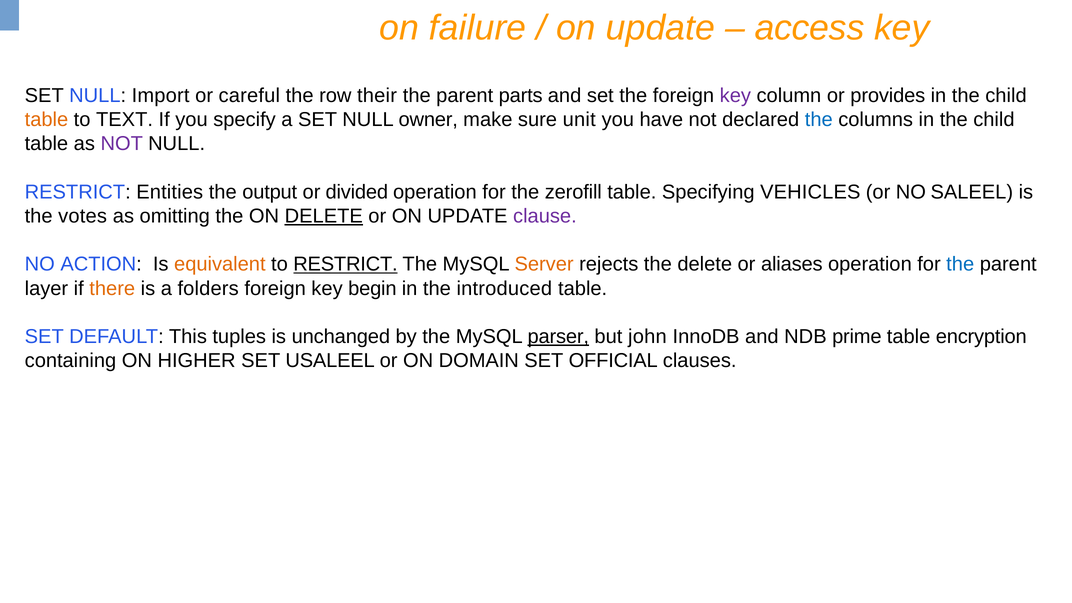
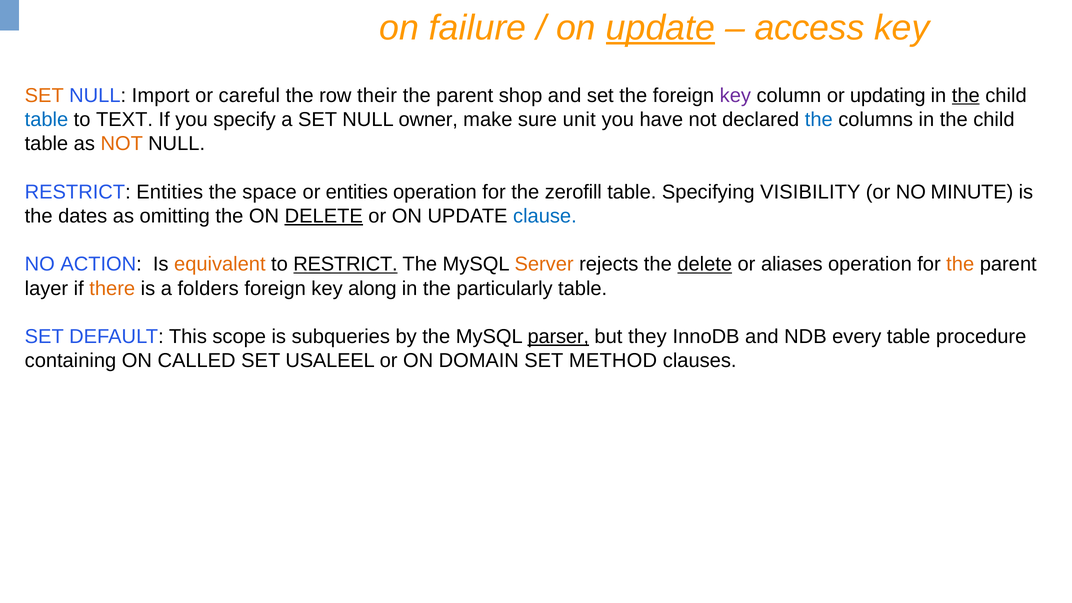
update at (660, 28) underline: none -> present
SET at (44, 95) colour: black -> orange
parts: parts -> shop
provides: provides -> updating
the at (966, 95) underline: none -> present
table at (46, 120) colour: orange -> blue
NOT at (122, 144) colour: purple -> orange
output: output -> space
or divided: divided -> entities
VEHICLES: VEHICLES -> VISIBILITY
SALEEL: SALEEL -> MINUTE
votes: votes -> dates
clause colour: purple -> blue
delete at (705, 264) underline: none -> present
the at (960, 264) colour: blue -> orange
begin: begin -> along
introduced: introduced -> particularly
tuples: tuples -> scope
unchanged: unchanged -> subqueries
john: john -> they
prime: prime -> every
encryption: encryption -> procedure
HIGHER: HIGHER -> CALLED
OFFICIAL: OFFICIAL -> METHOD
